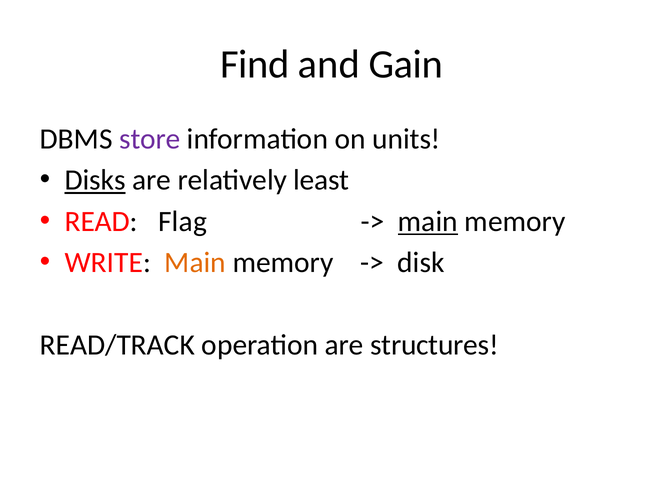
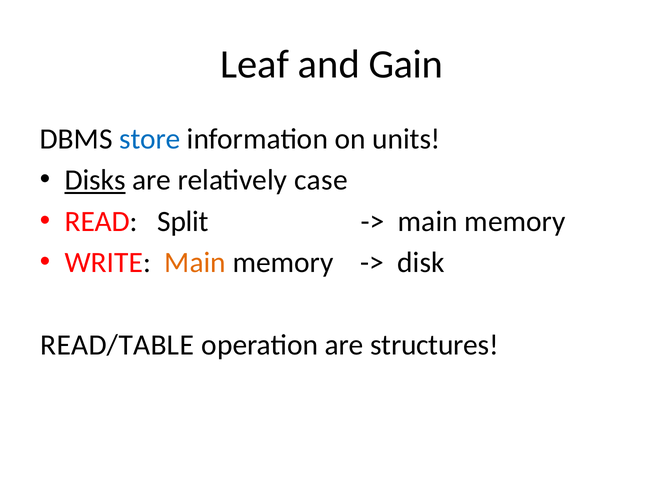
Find: Find -> Leaf
store colour: purple -> blue
least: least -> case
Flag: Flag -> Split
main at (428, 222) underline: present -> none
READ/TRACK: READ/TRACK -> READ/TABLE
